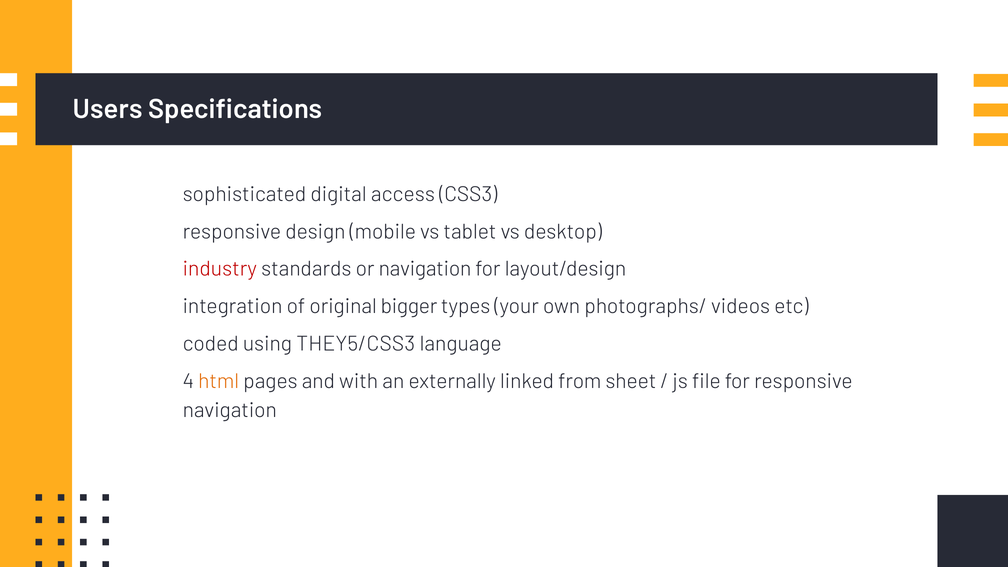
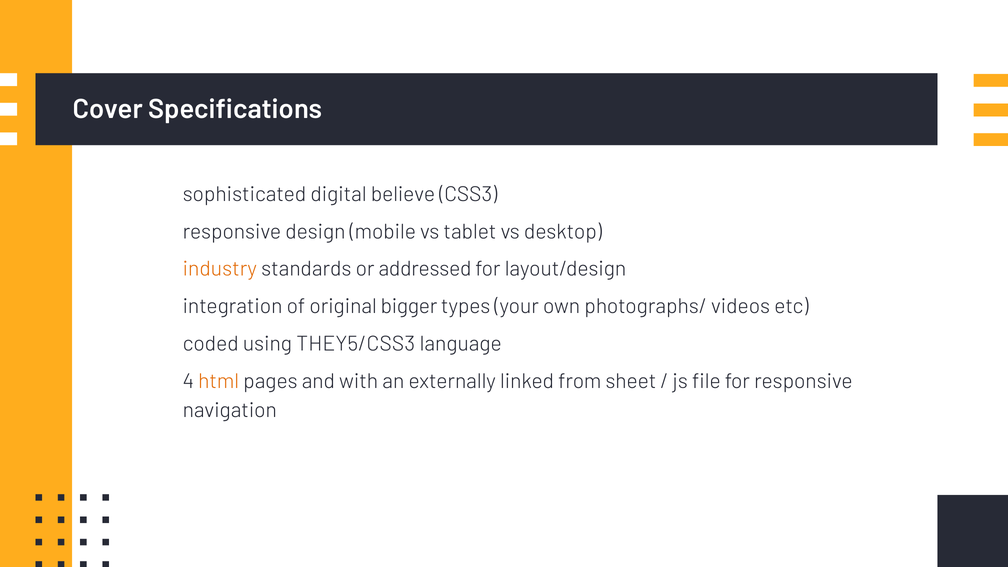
Users: Users -> Cover
access: access -> believe
industry colour: red -> orange
or navigation: navigation -> addressed
